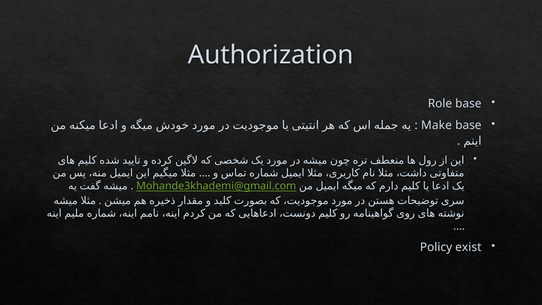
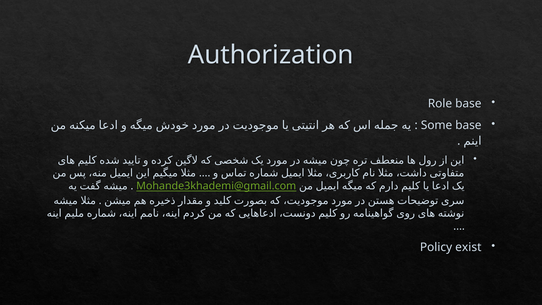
Make: Make -> Some
